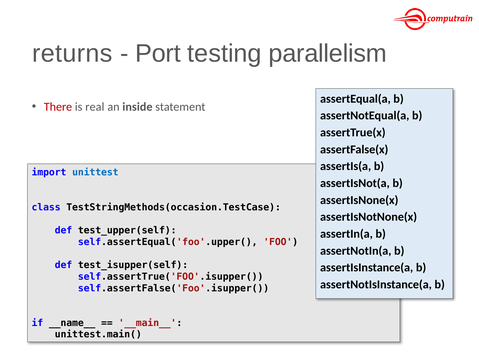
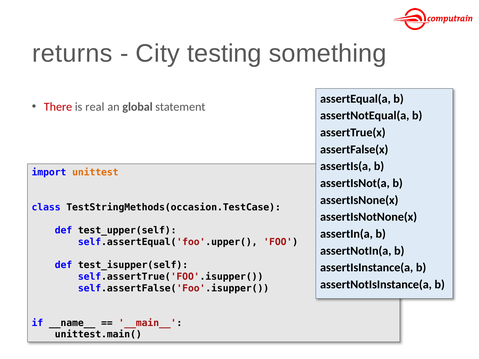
Port: Port -> City
parallelism: parallelism -> something
inside: inside -> global
unittest colour: blue -> orange
